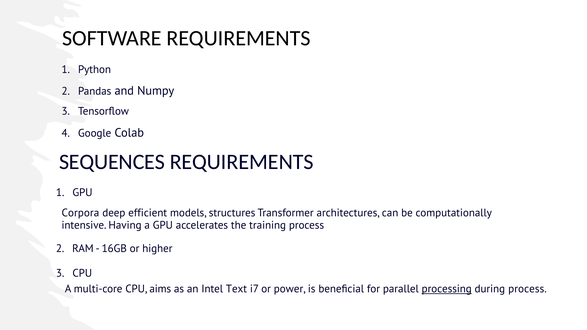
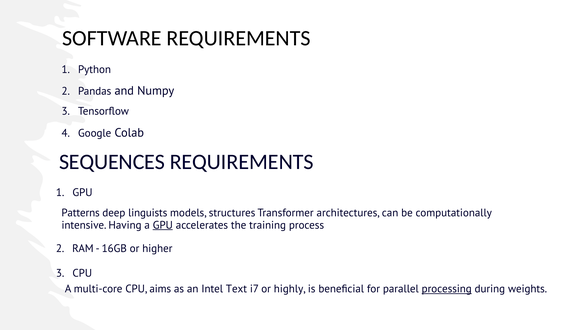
Corpora: Corpora -> Patterns
efficient: efficient -> linguists
GPU at (163, 225) underline: none -> present
power: power -> highly
during process: process -> weights
